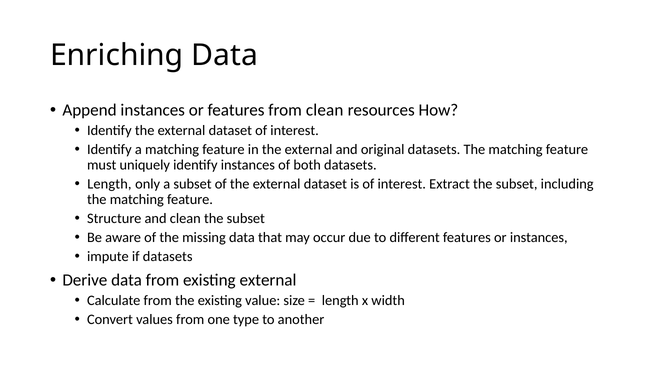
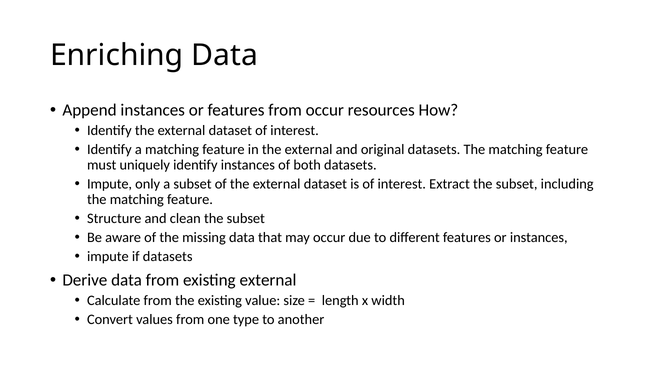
from clean: clean -> occur
Length at (109, 184): Length -> Impute
